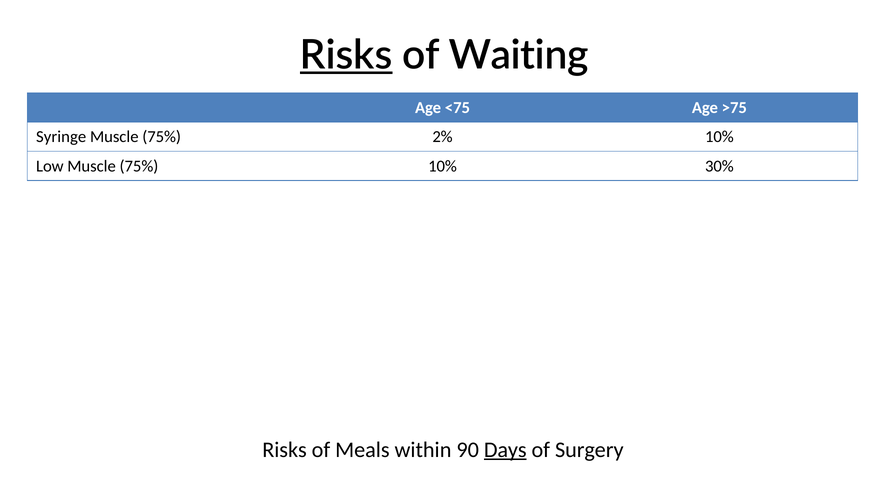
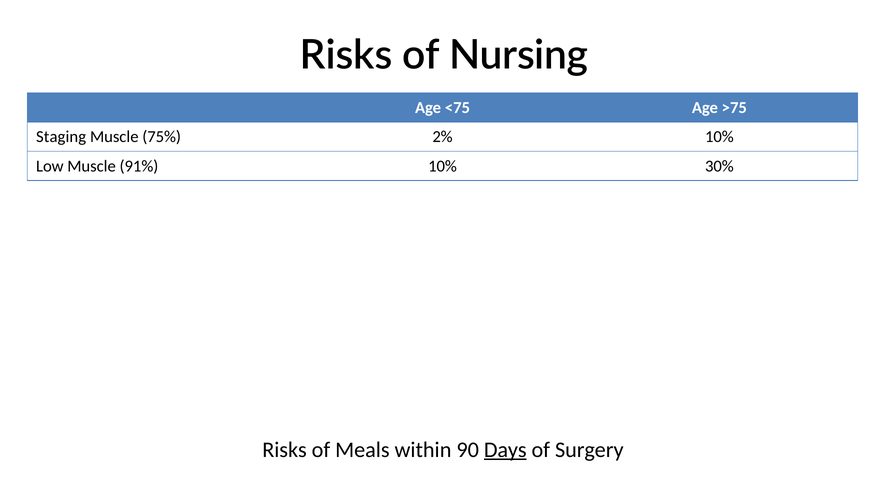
Risks at (346, 55) underline: present -> none
Waiting: Waiting -> Nursing
Syringe: Syringe -> Staging
Low Muscle 75%: 75% -> 91%
